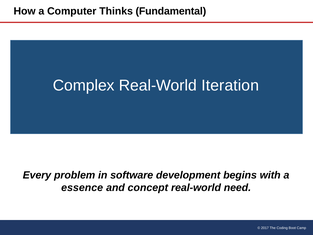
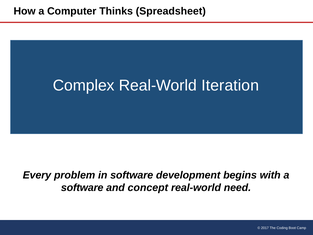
Fundamental: Fundamental -> Spreadsheet
essence at (82, 187): essence -> software
